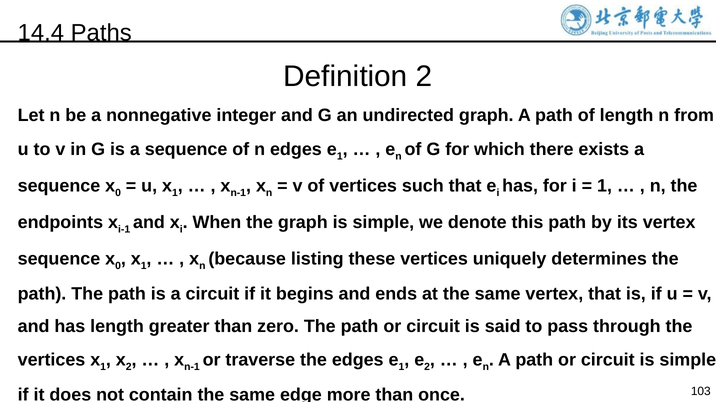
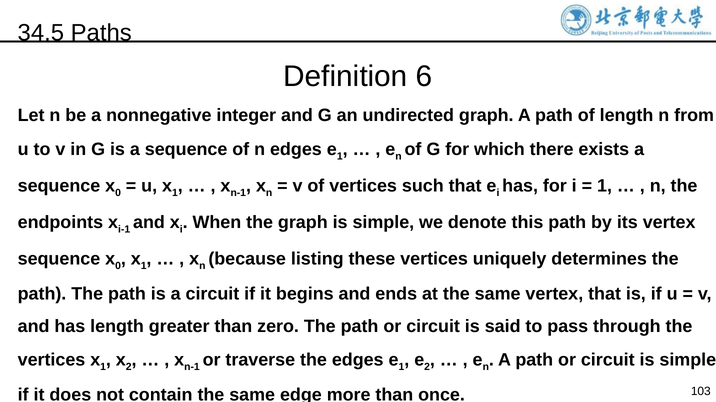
14.4: 14.4 -> 34.5
Definition 2: 2 -> 6
